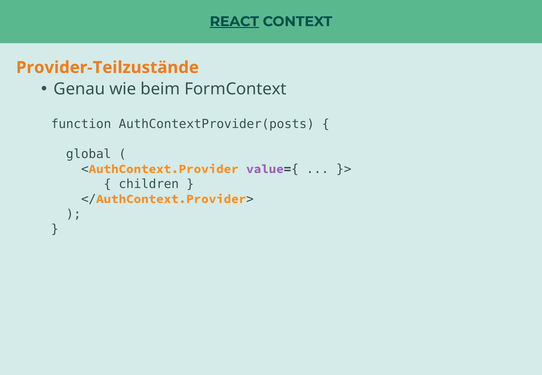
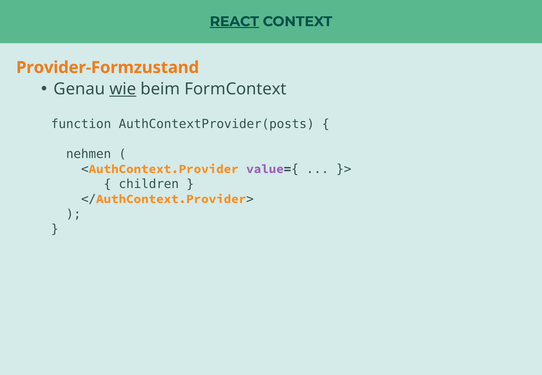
Provider-Teilzustände: Provider-Teilzustände -> Provider-Formzustand
wie underline: none -> present
global: global -> nehmen
